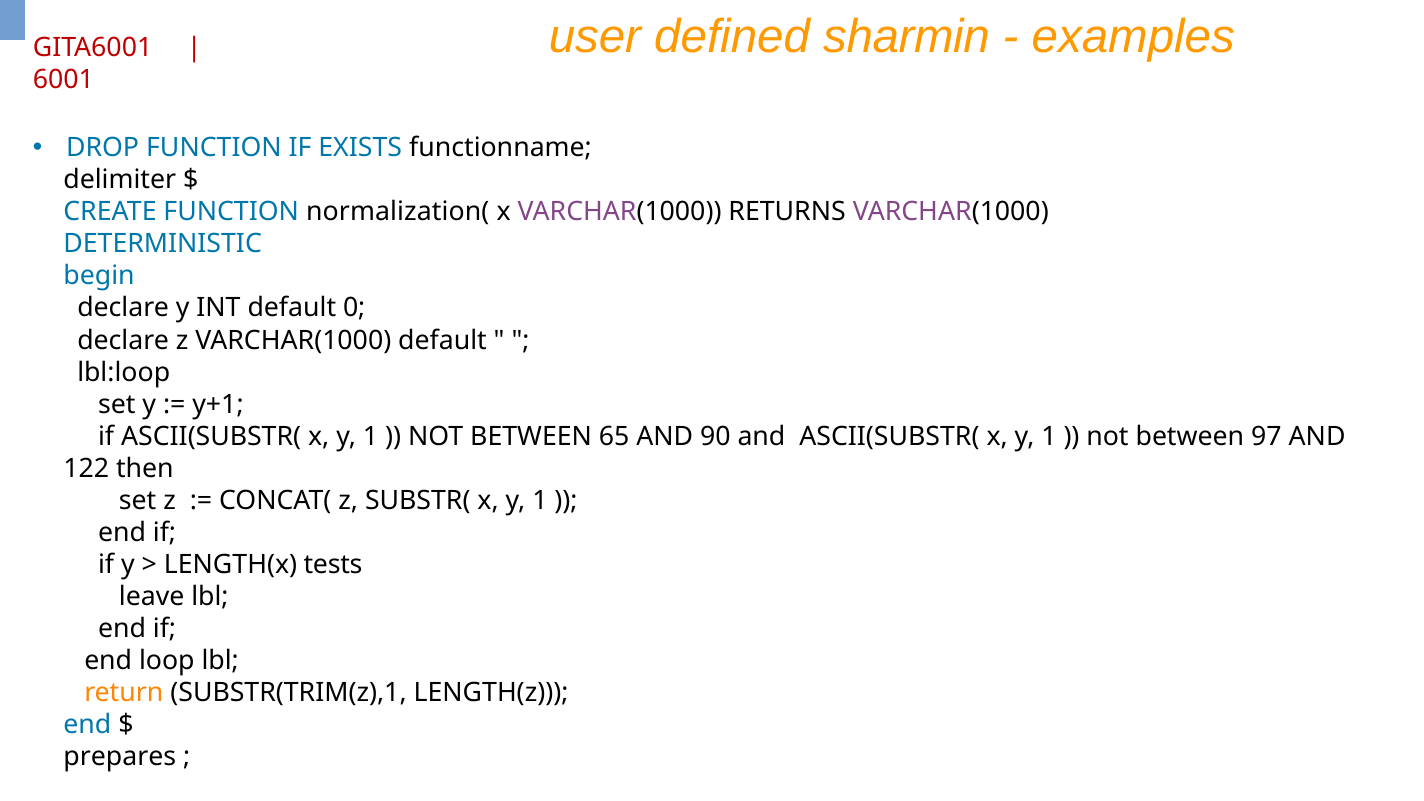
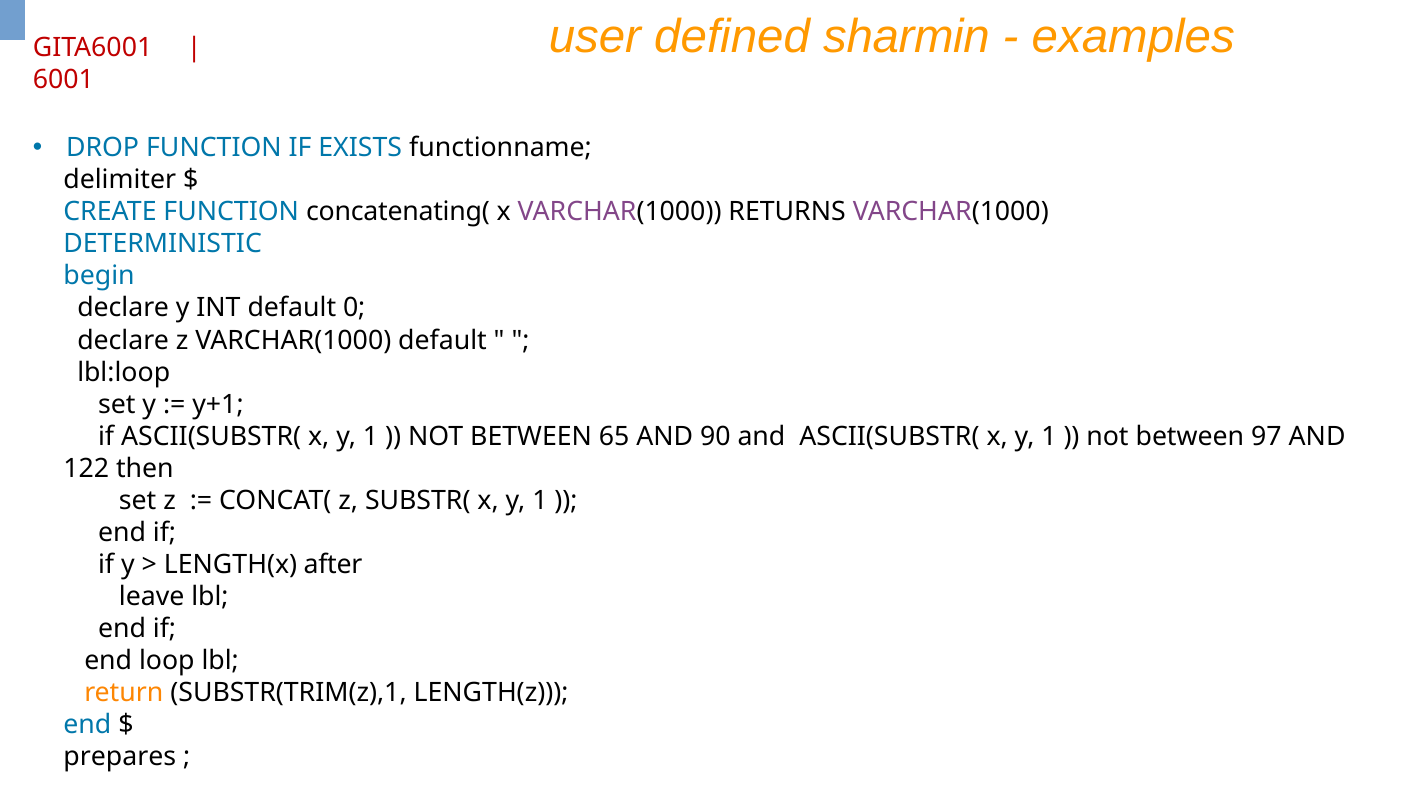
normalization(: normalization( -> concatenating(
tests: tests -> after
